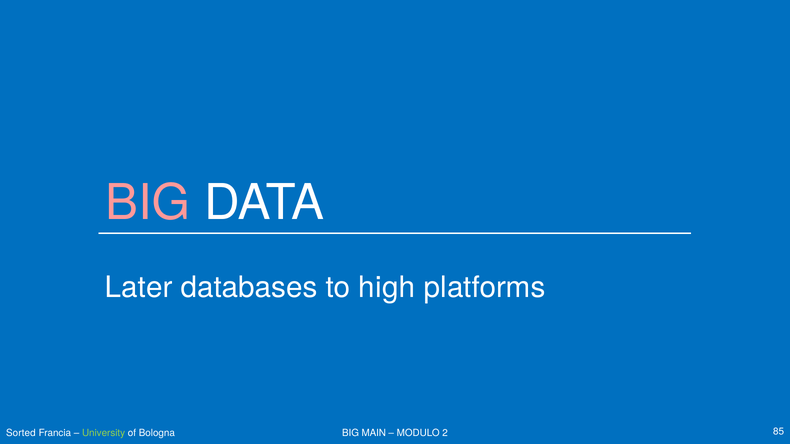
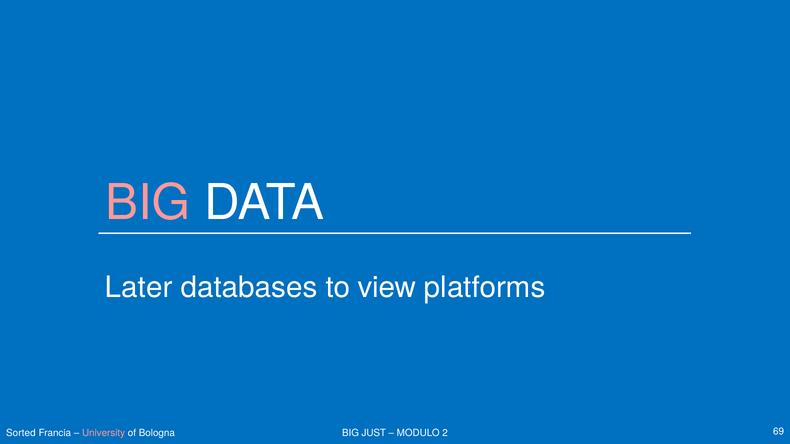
high: high -> view
University colour: light green -> pink
MAIN: MAIN -> JUST
85: 85 -> 69
